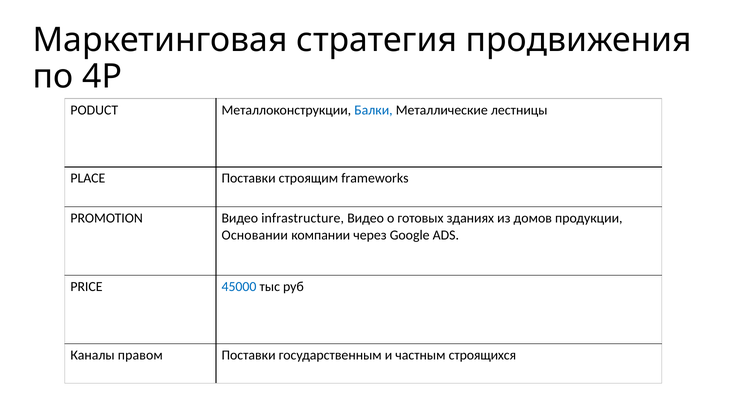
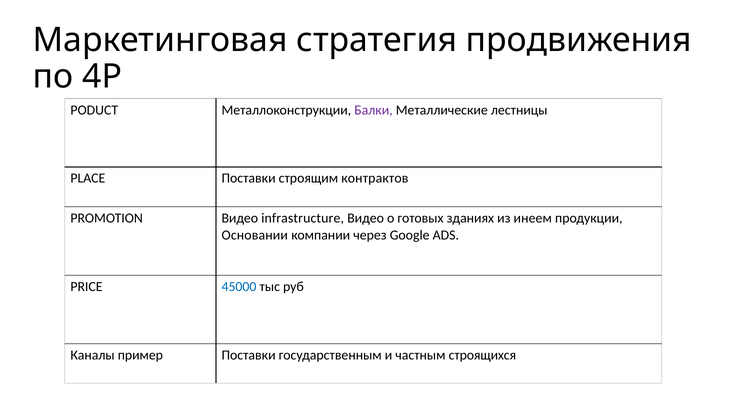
Балки colour: blue -> purple
frameworks: frameworks -> контрактов
домов: домов -> инеем
правом: правом -> пример
